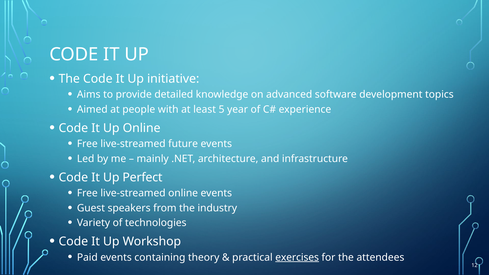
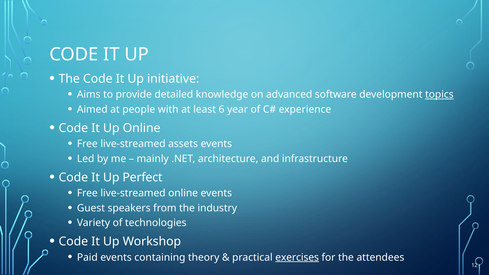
topics underline: none -> present
5: 5 -> 6
future: future -> assets
